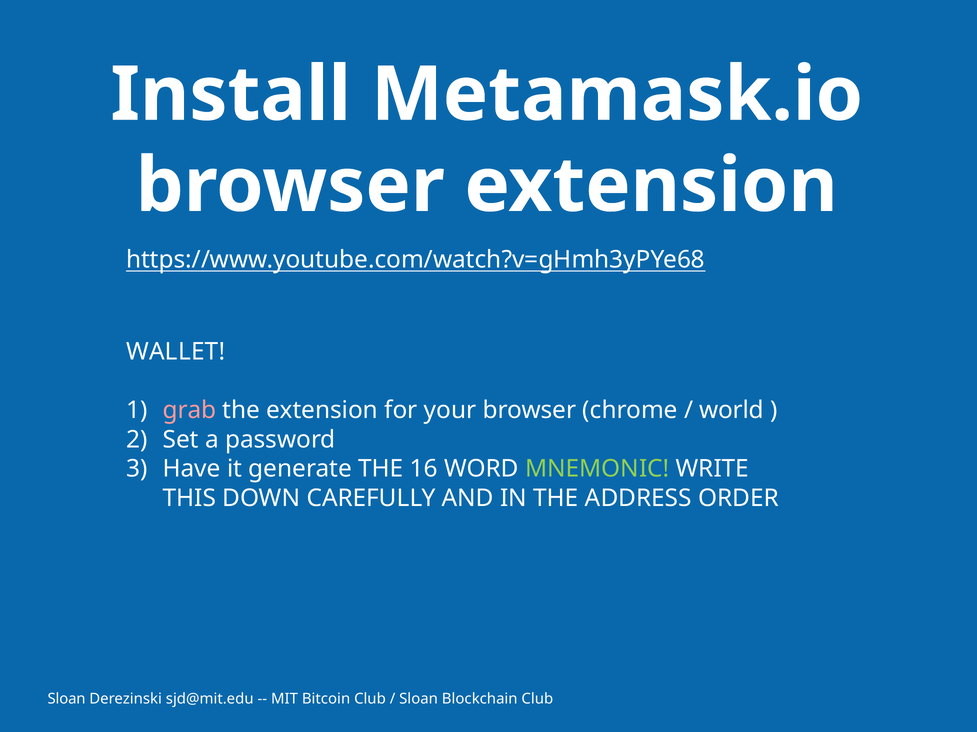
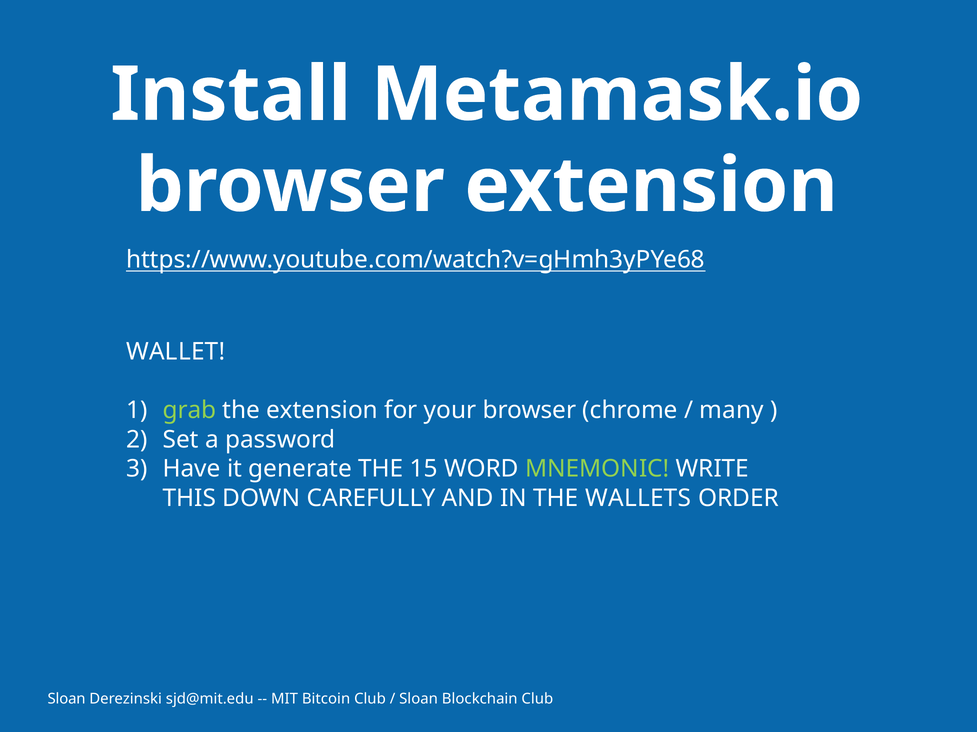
grab colour: pink -> light green
world: world -> many
16: 16 -> 15
ADDRESS: ADDRESS -> WALLETS
